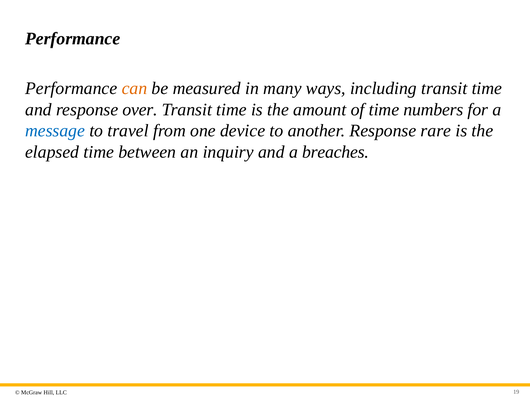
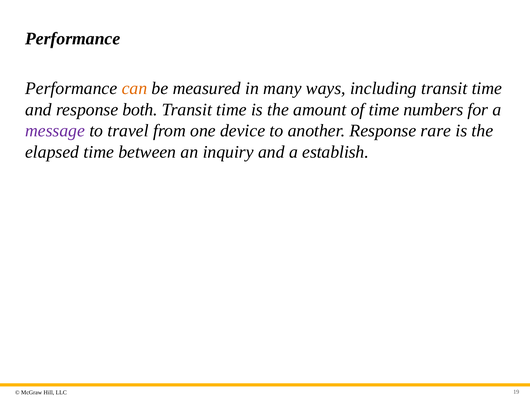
over: over -> both
message colour: blue -> purple
breaches: breaches -> establish
